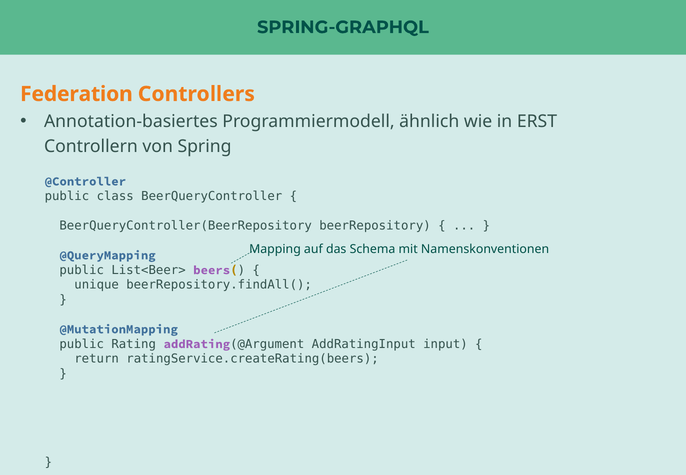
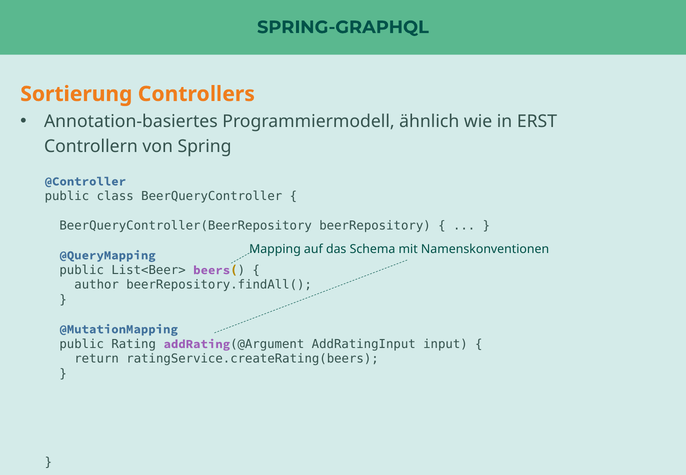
Federation: Federation -> Sortierung
unique: unique -> author
